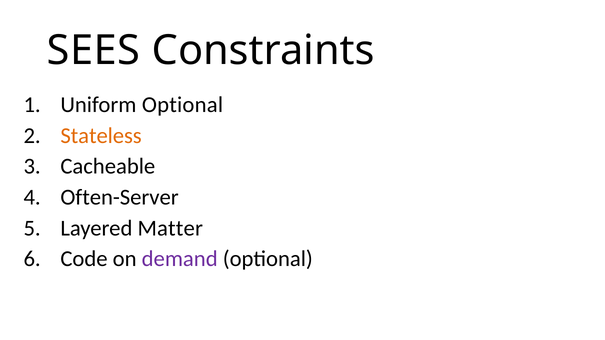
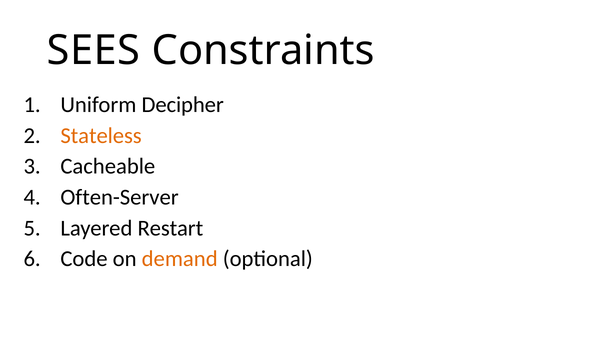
Uniform Optional: Optional -> Decipher
Matter: Matter -> Restart
demand colour: purple -> orange
